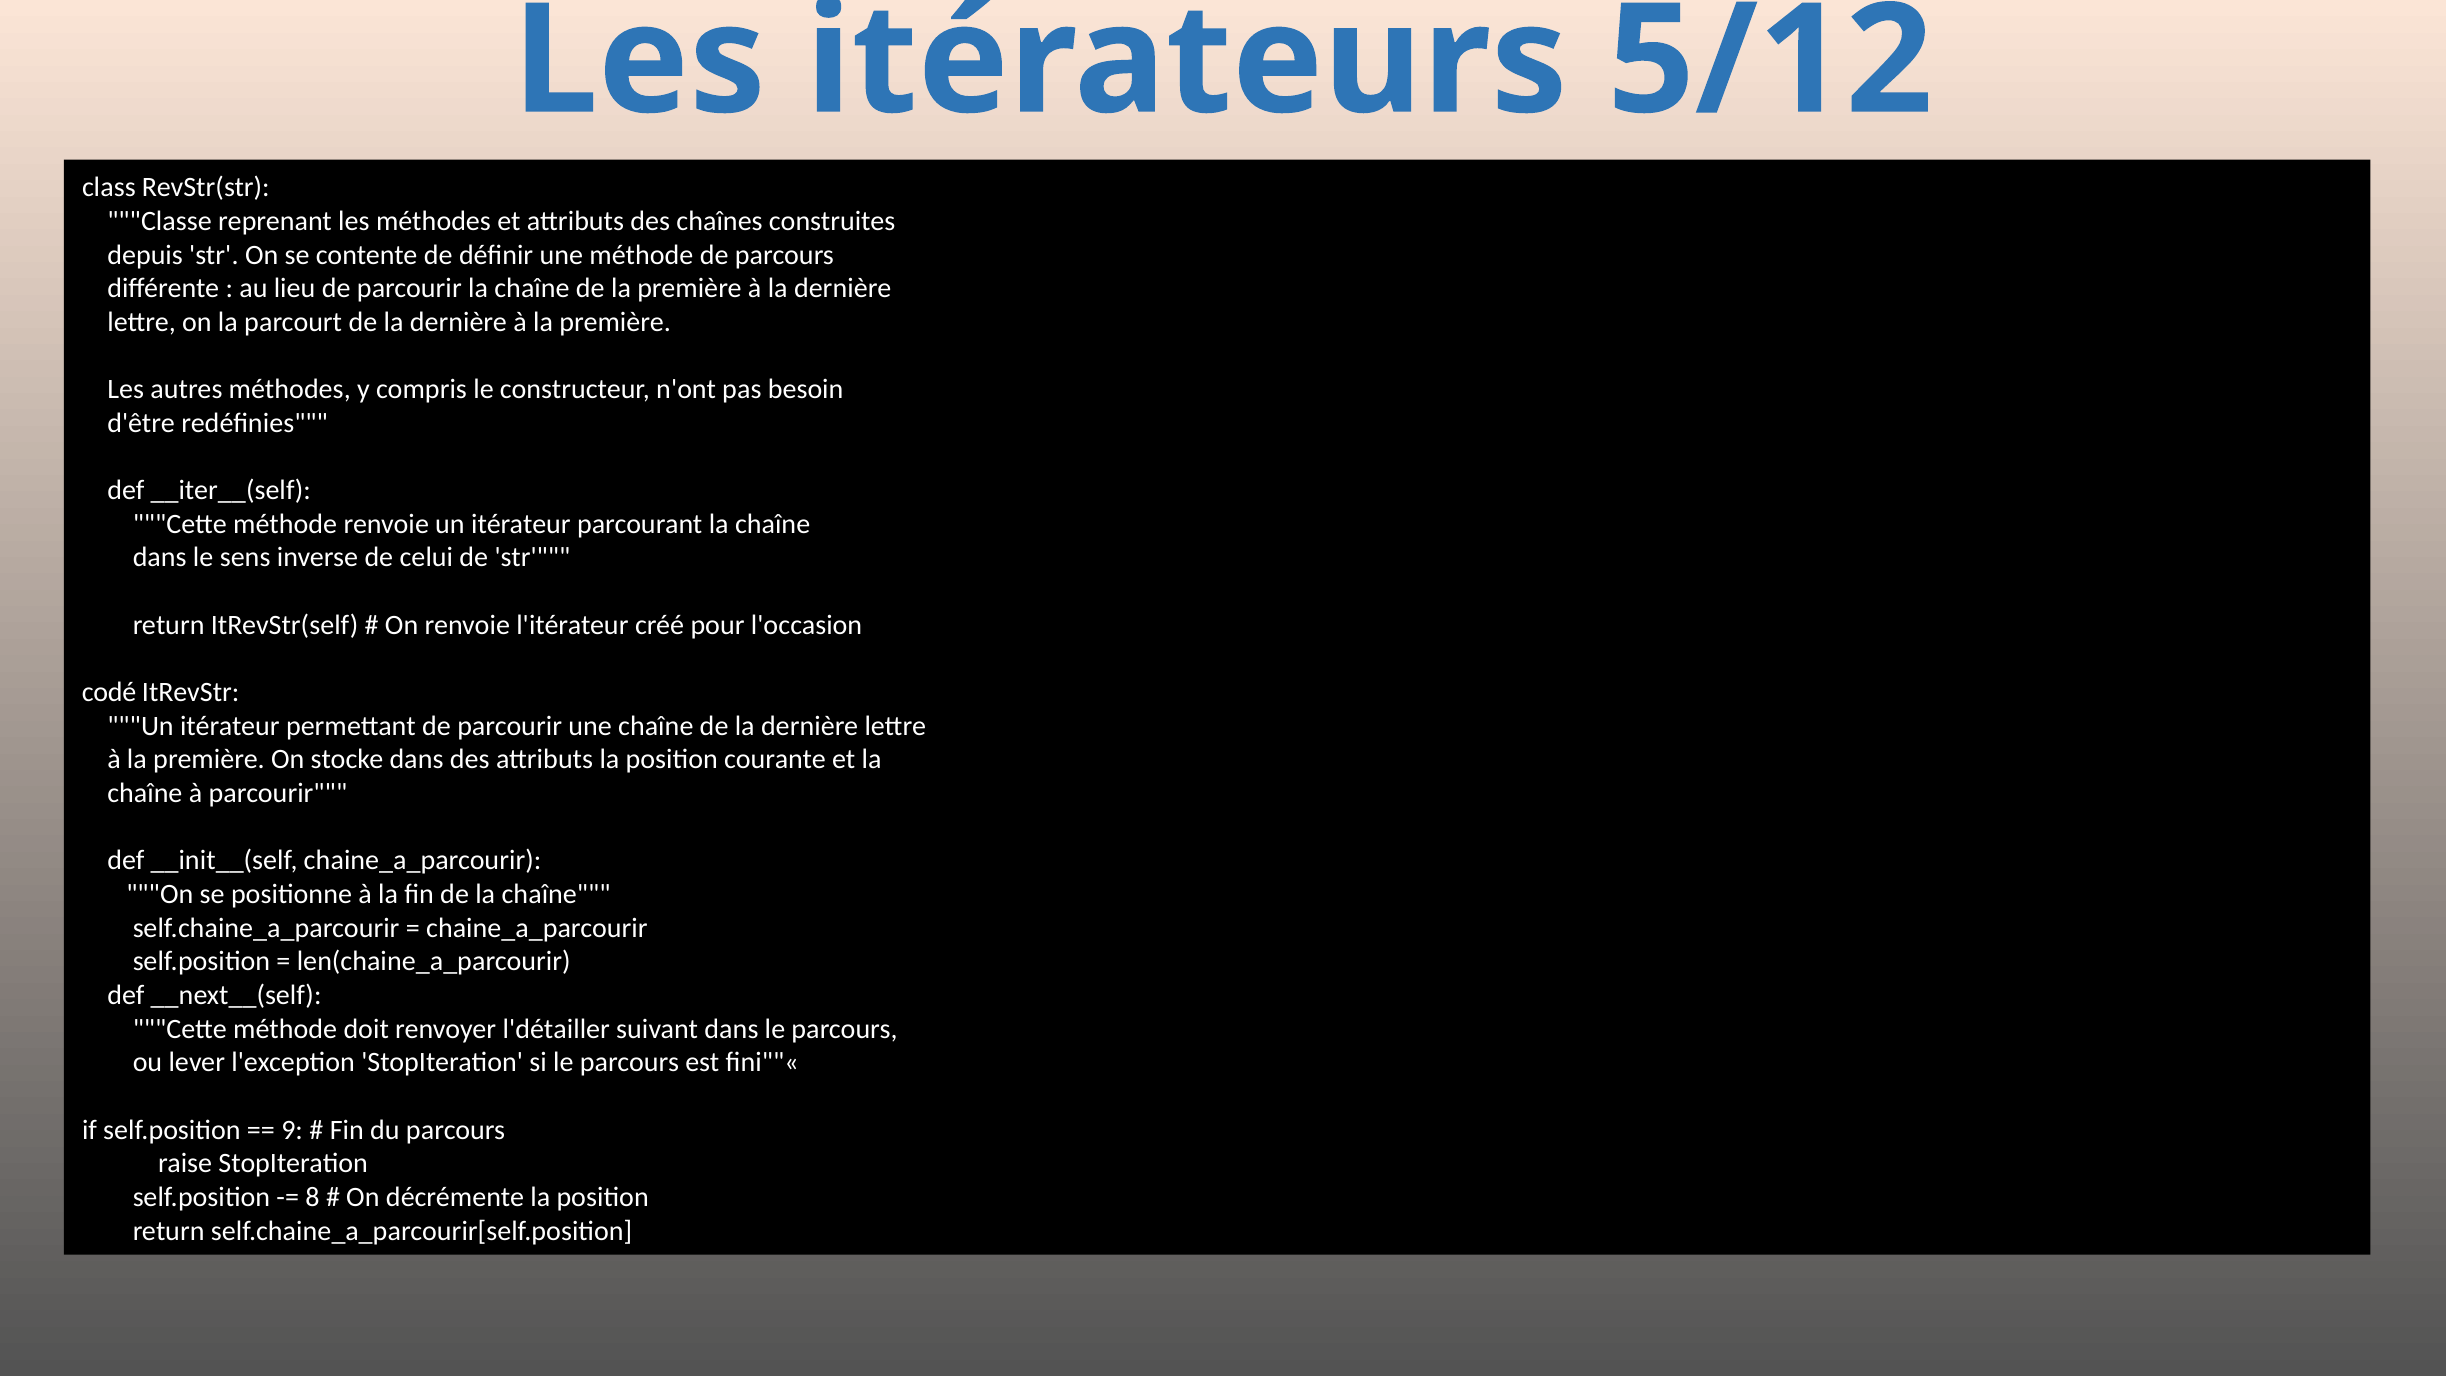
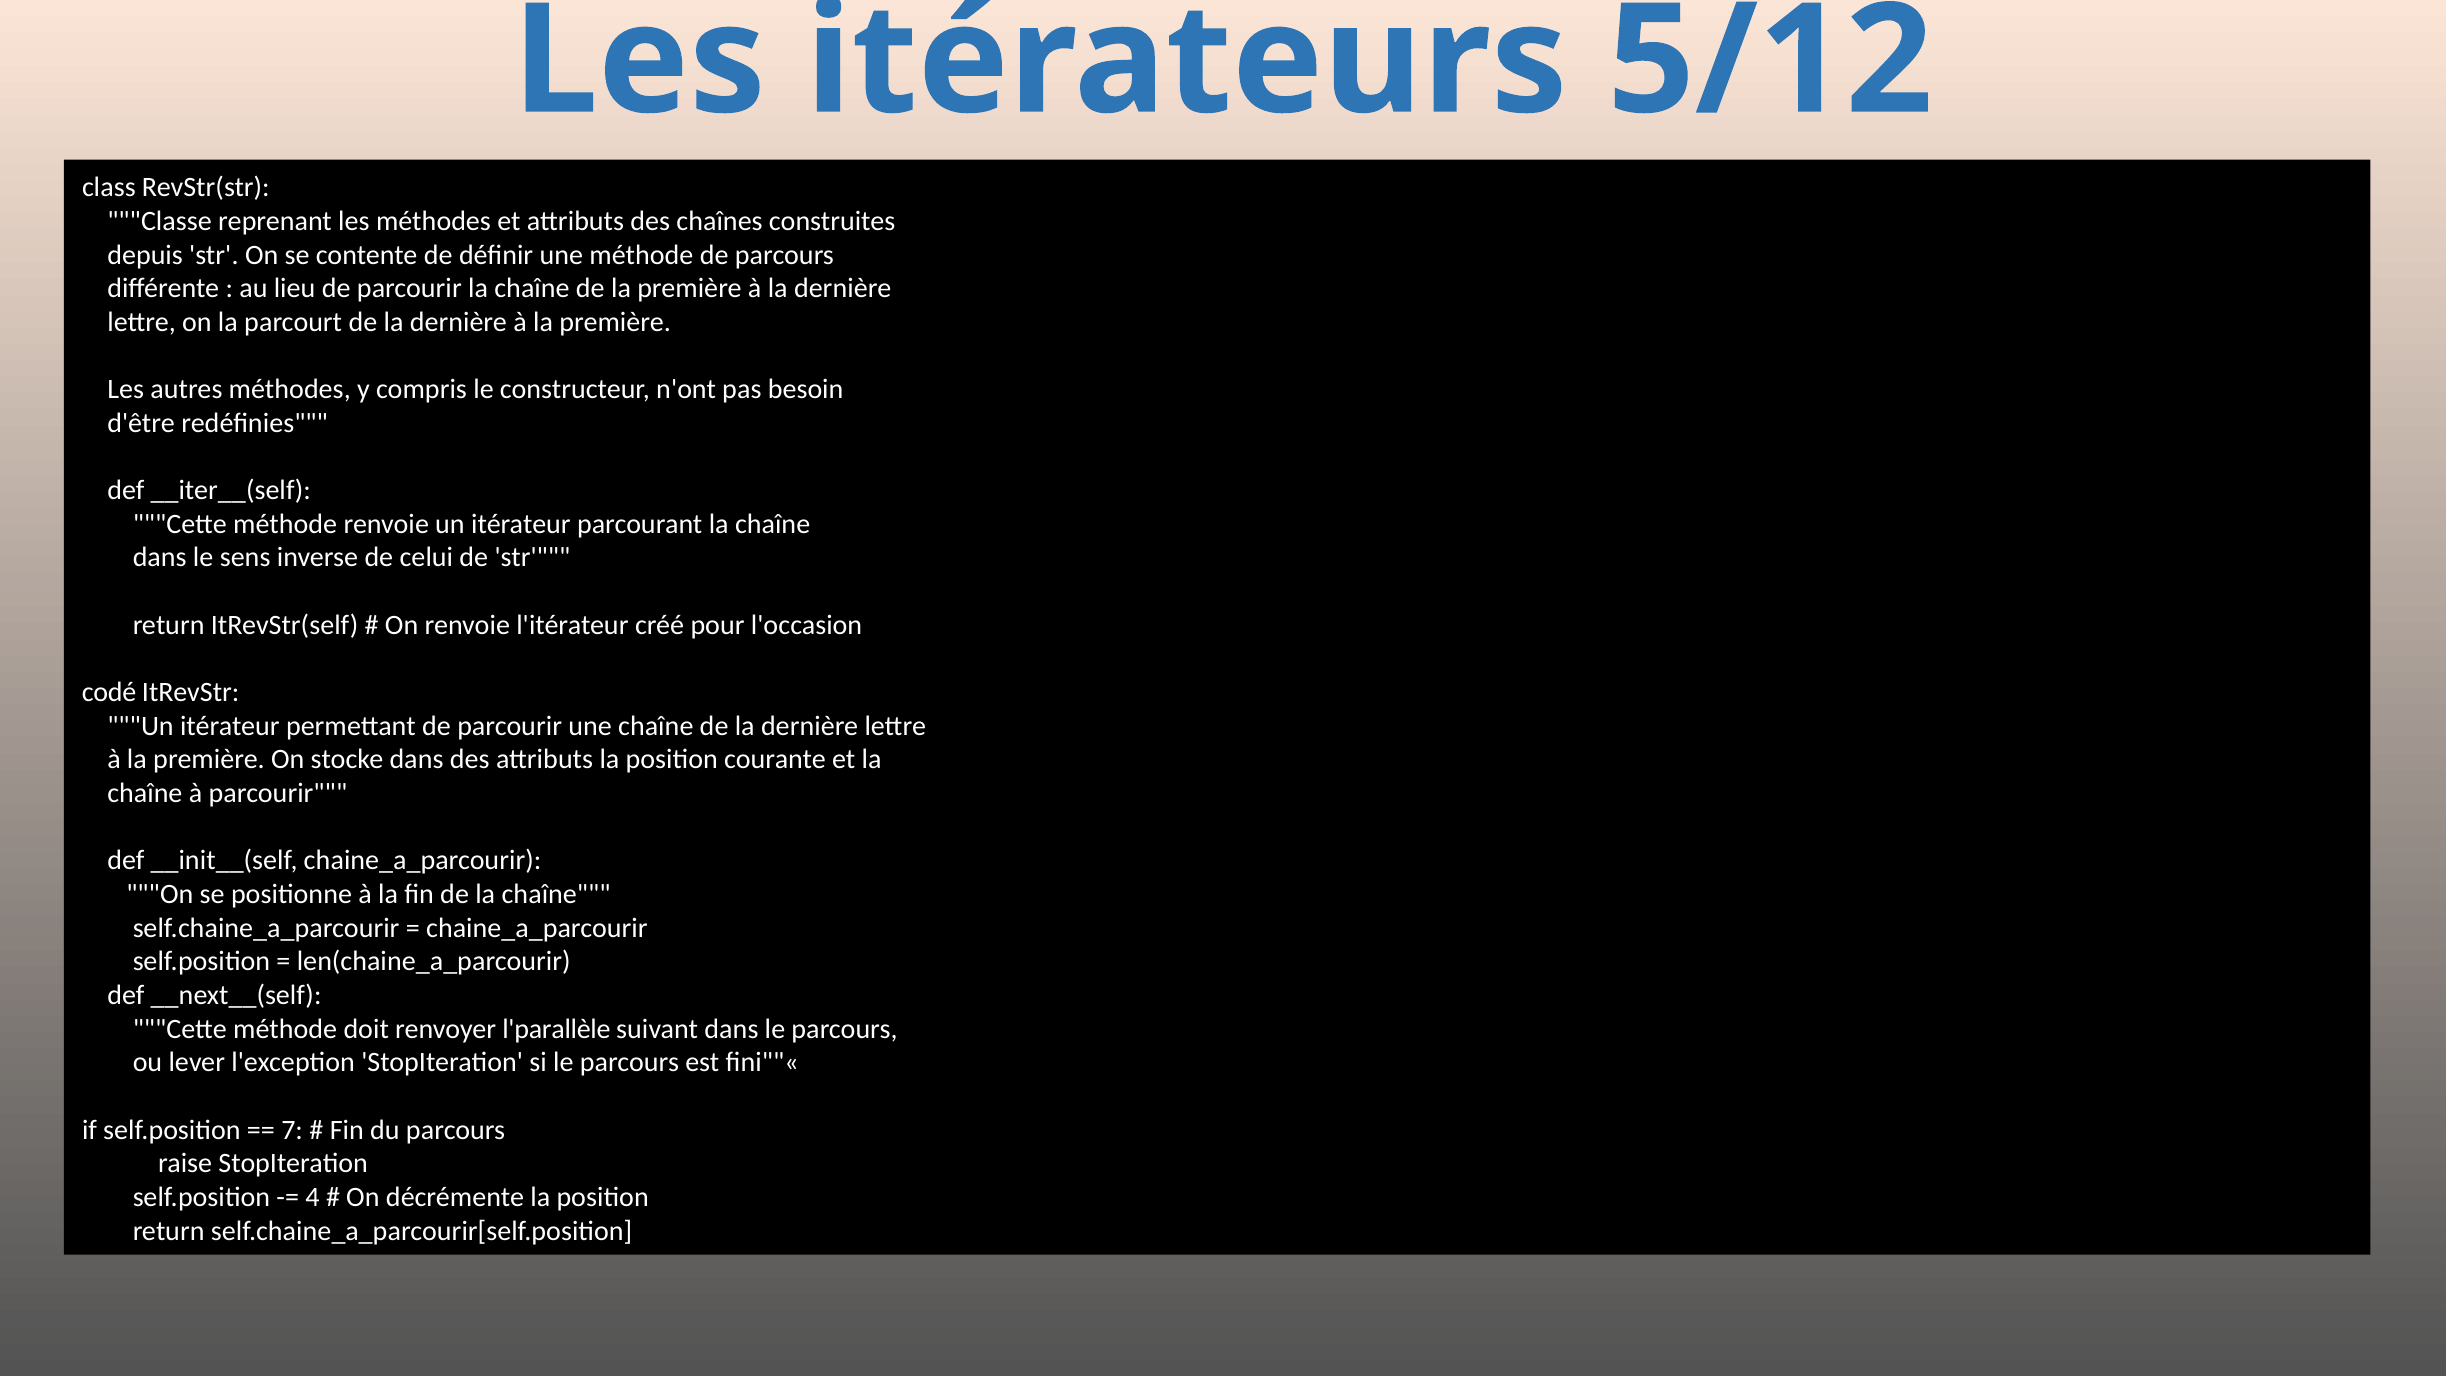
l'détailler: l'détailler -> l'parallèle
9: 9 -> 7
8: 8 -> 4
